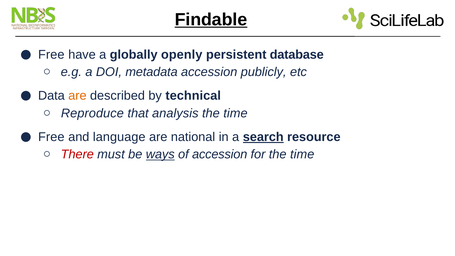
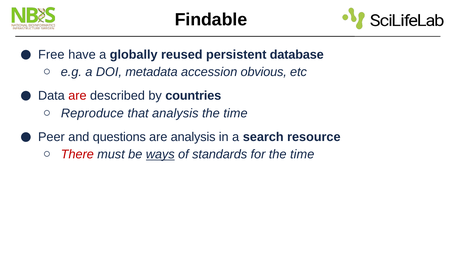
Findable underline: present -> none
openly: openly -> reused
publicly: publicly -> obvious
are at (77, 96) colour: orange -> red
technical: technical -> countries
Free at (51, 137): Free -> Peer
language: language -> questions
are national: national -> analysis
search underline: present -> none
of accession: accession -> standards
